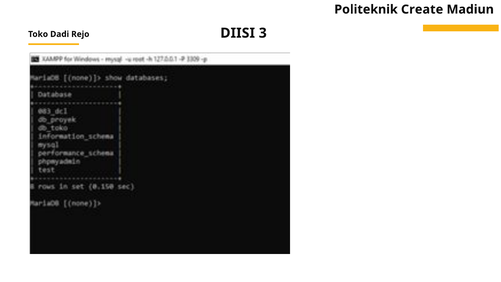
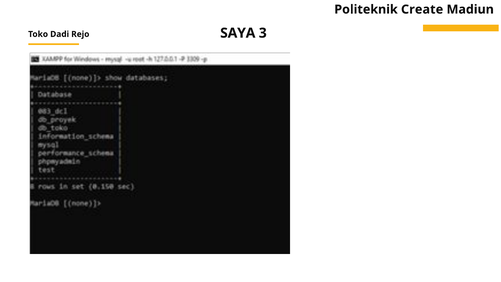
DIISI: DIISI -> SAYA
